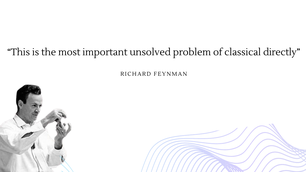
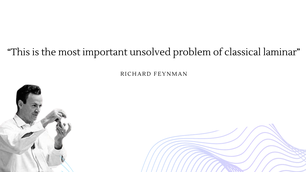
directly: directly -> laminar
